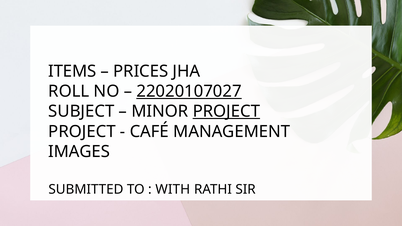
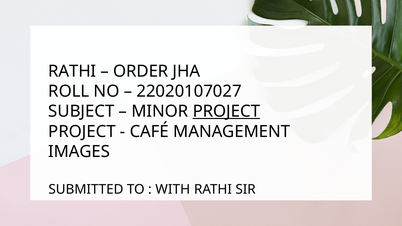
ITEMS at (72, 71): ITEMS -> RATHI
PRICES: PRICES -> ORDER
22020107027 underline: present -> none
